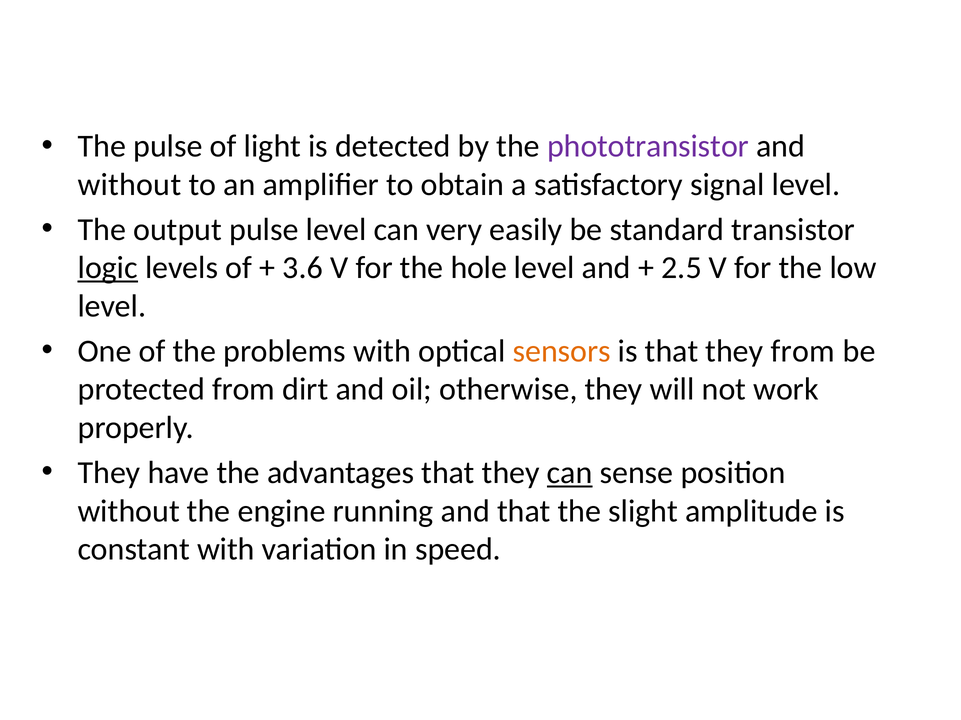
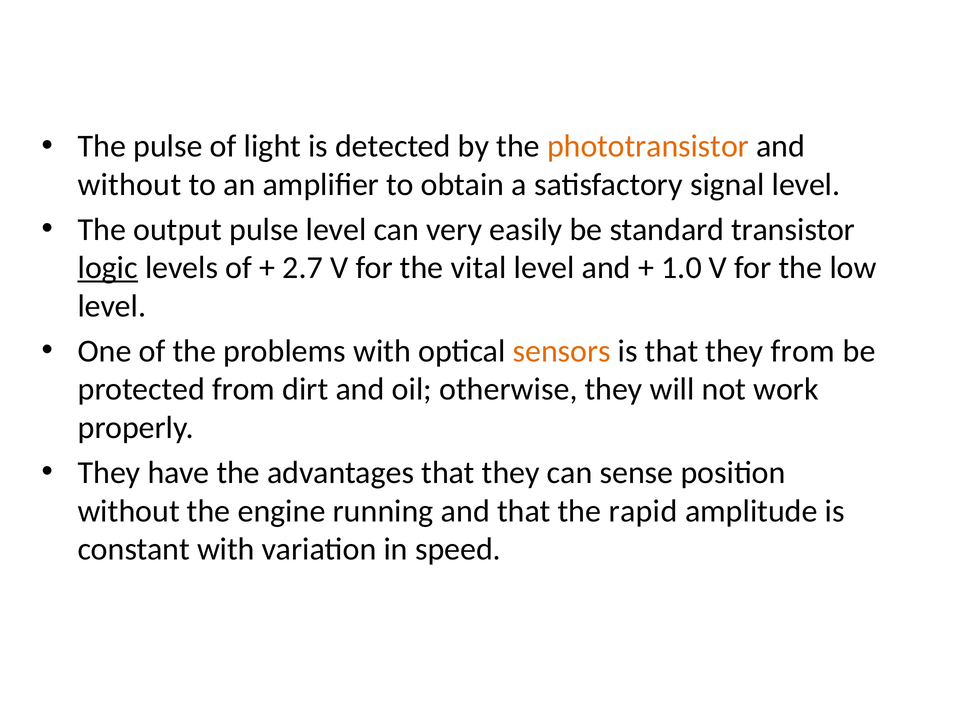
phototransistor colour: purple -> orange
3.6: 3.6 -> 2.7
hole: hole -> vital
2.5: 2.5 -> 1.0
can at (570, 473) underline: present -> none
slight: slight -> rapid
